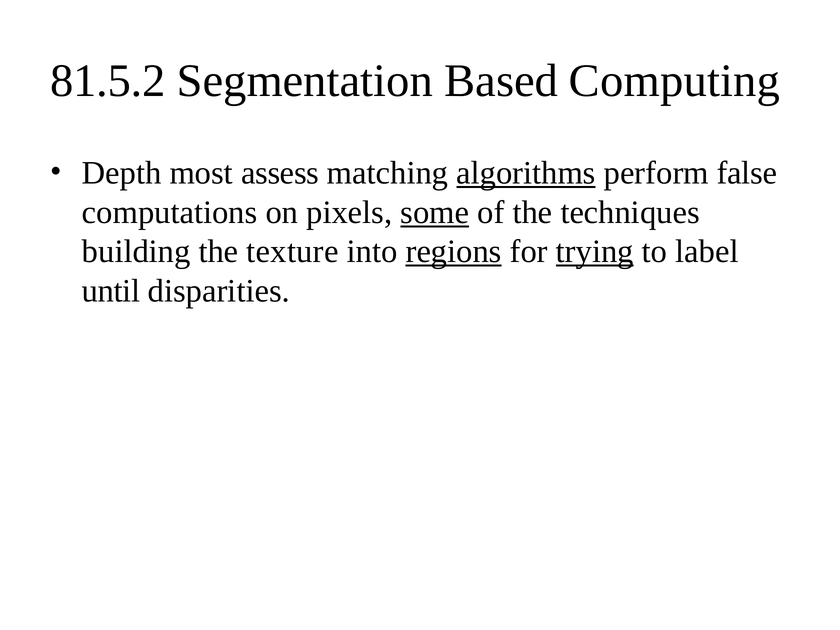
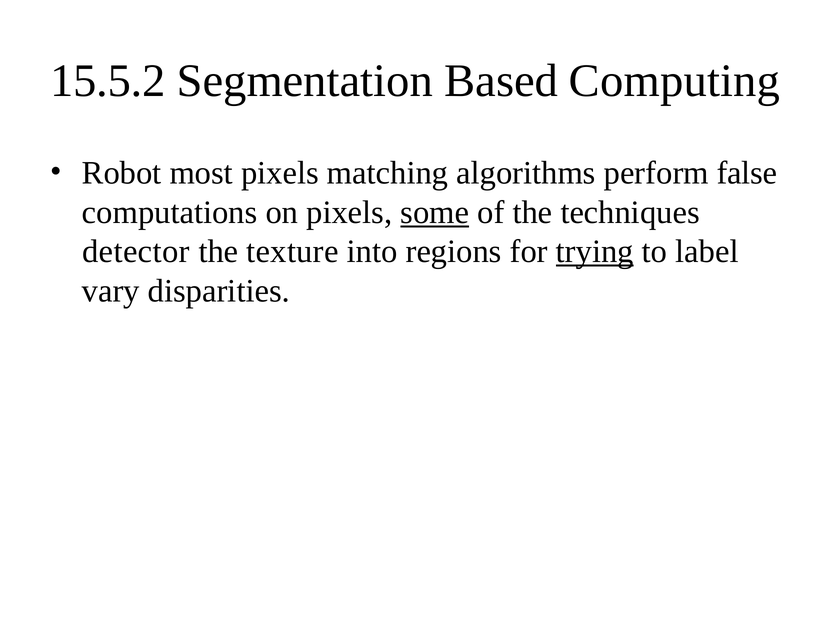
81.5.2: 81.5.2 -> 15.5.2
Depth: Depth -> Robot
most assess: assess -> pixels
algorithms underline: present -> none
building: building -> detector
regions underline: present -> none
until: until -> vary
